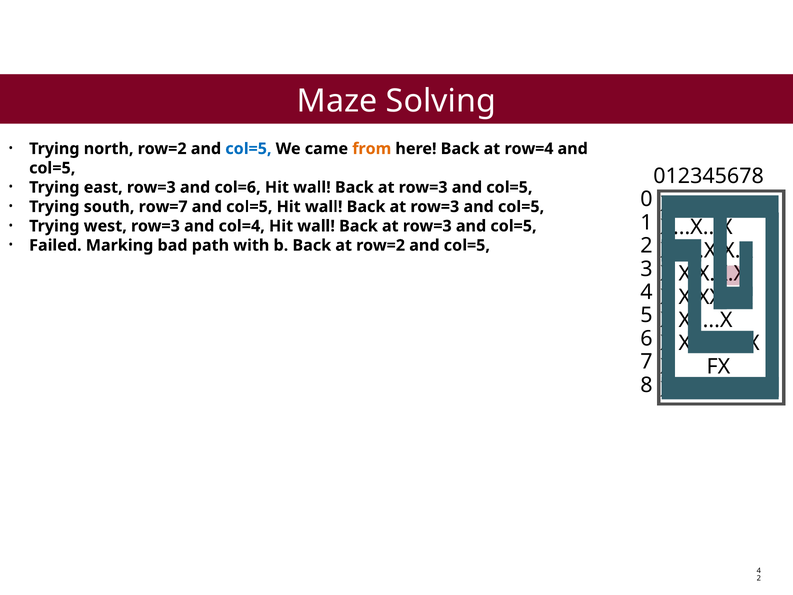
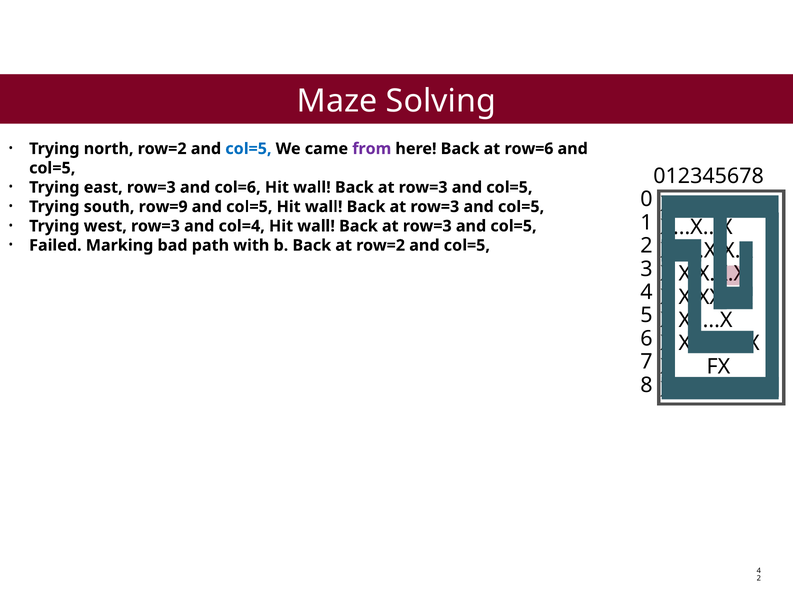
from colour: orange -> purple
row=4: row=4 -> row=6
row=7: row=7 -> row=9
